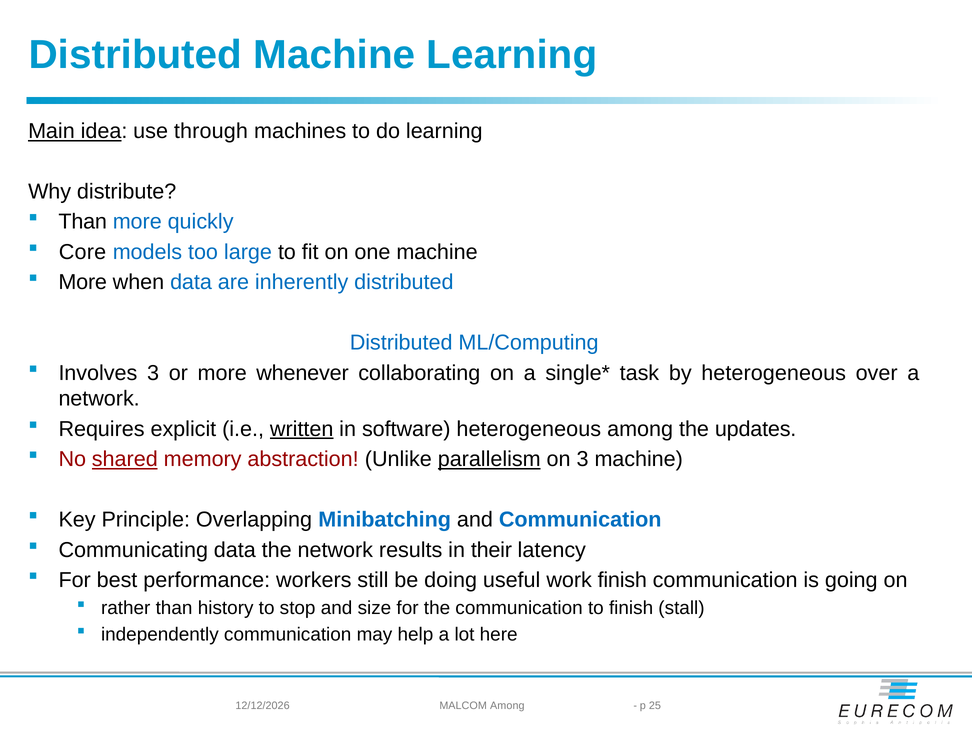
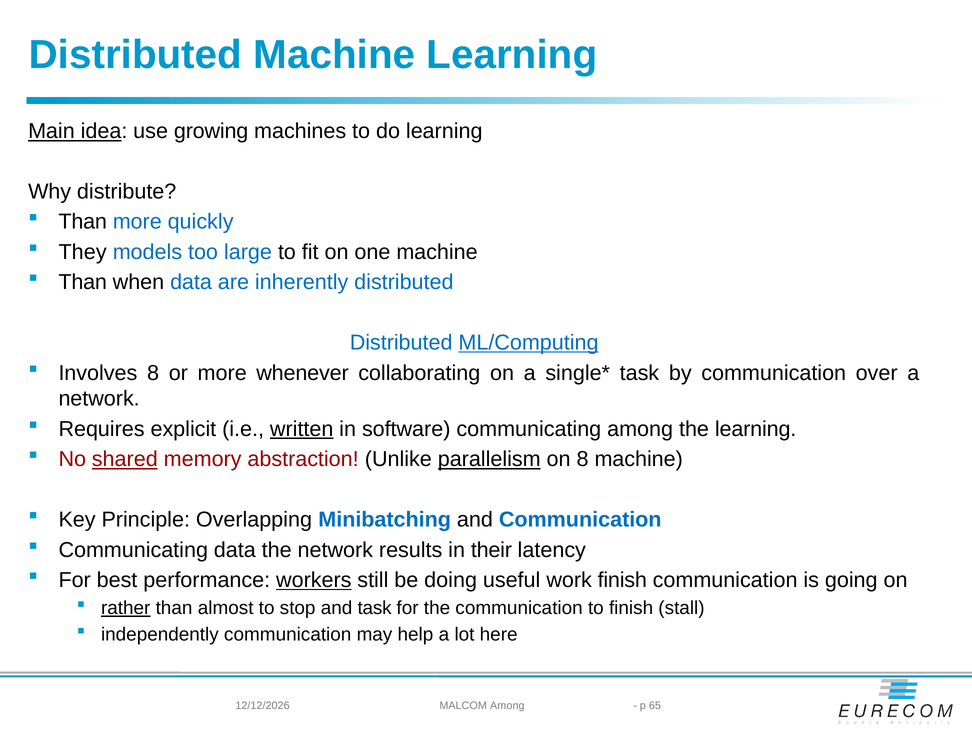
through: through -> growing
Core: Core -> They
More at (83, 282): More -> Than
ML/Computing underline: none -> present
Involves 3: 3 -> 8
by heterogeneous: heterogeneous -> communication
software heterogeneous: heterogeneous -> communicating
the updates: updates -> learning
on 3: 3 -> 8
workers underline: none -> present
rather underline: none -> present
history: history -> almost
and size: size -> task
25: 25 -> 65
